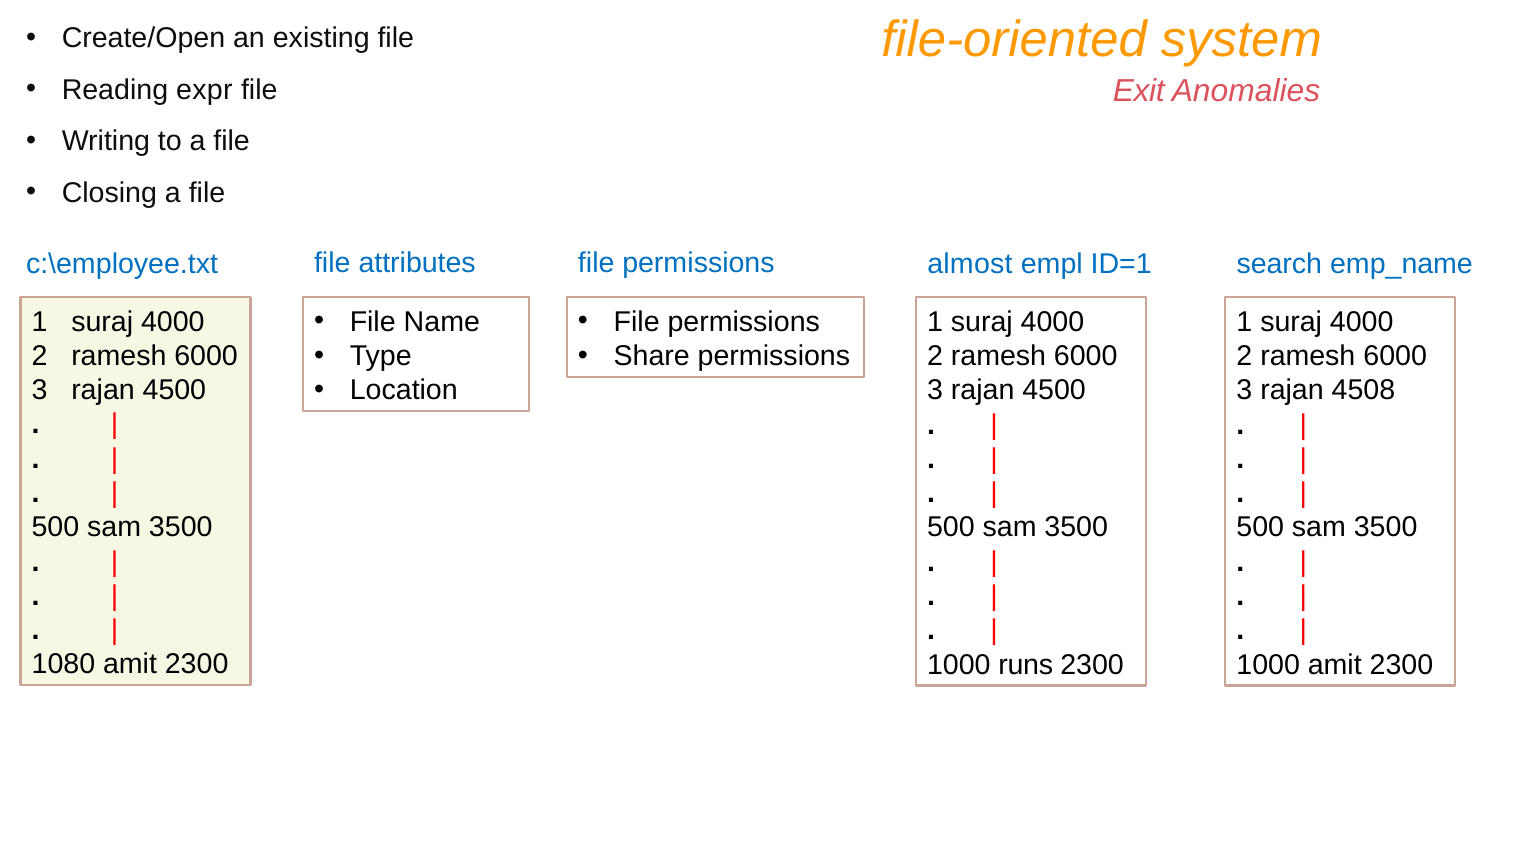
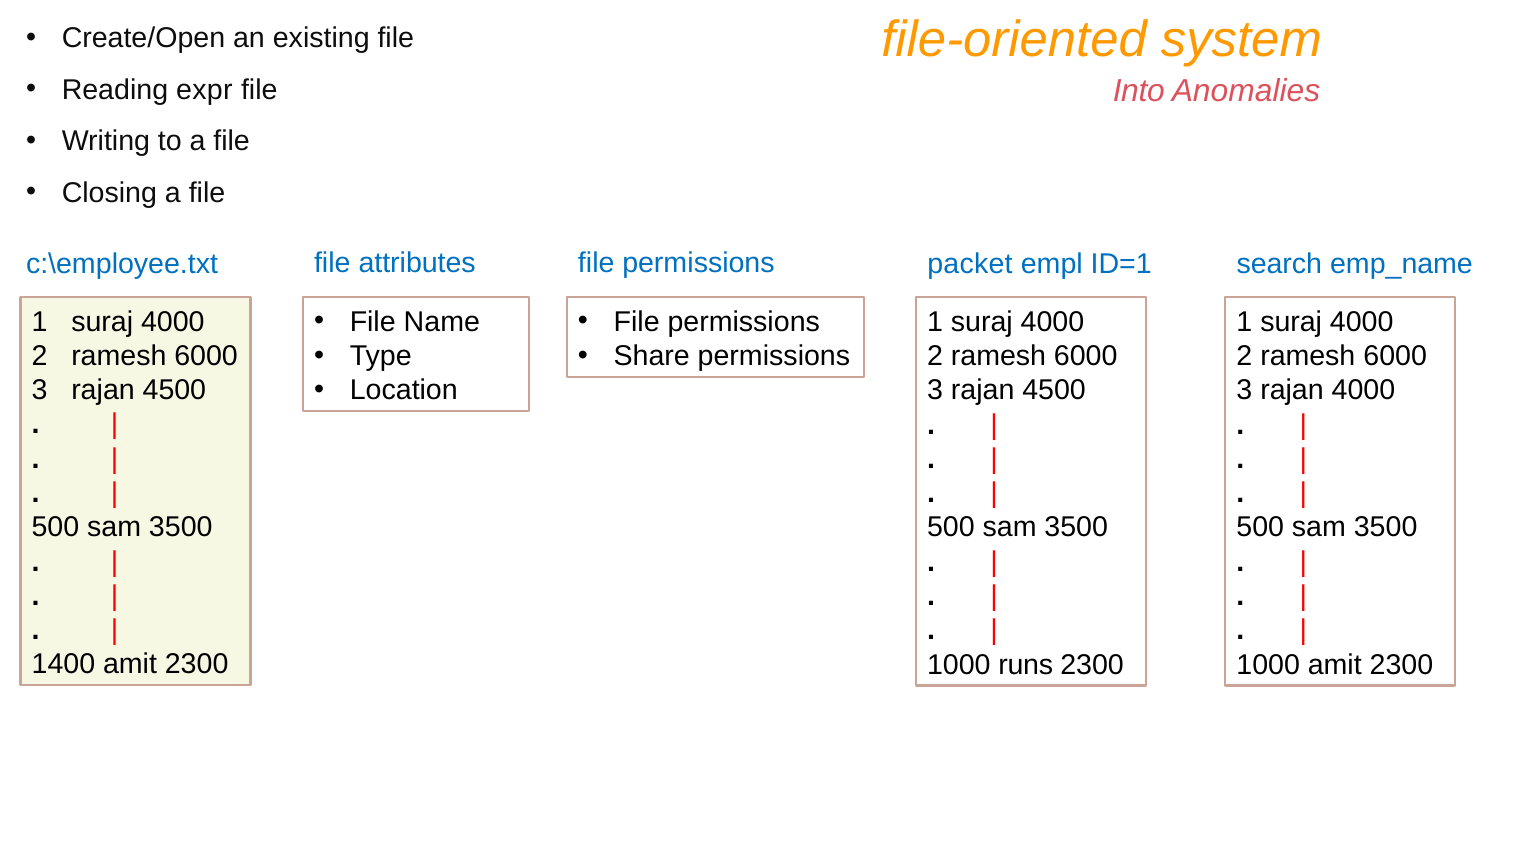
Exit: Exit -> Into
almost: almost -> packet
rajan 4508: 4508 -> 4000
1080: 1080 -> 1400
